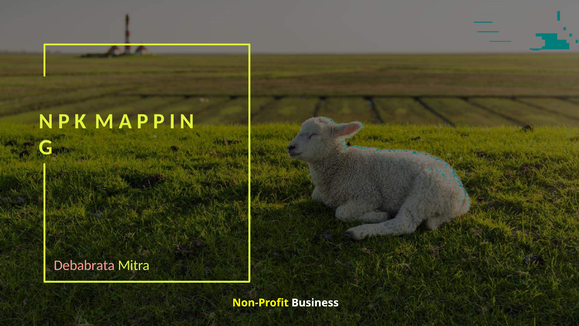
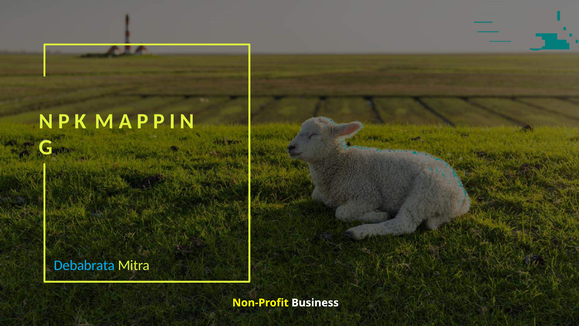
Debabrata colour: pink -> light blue
